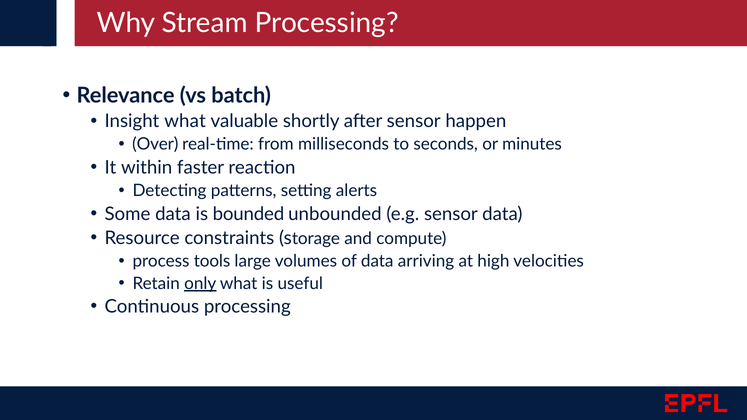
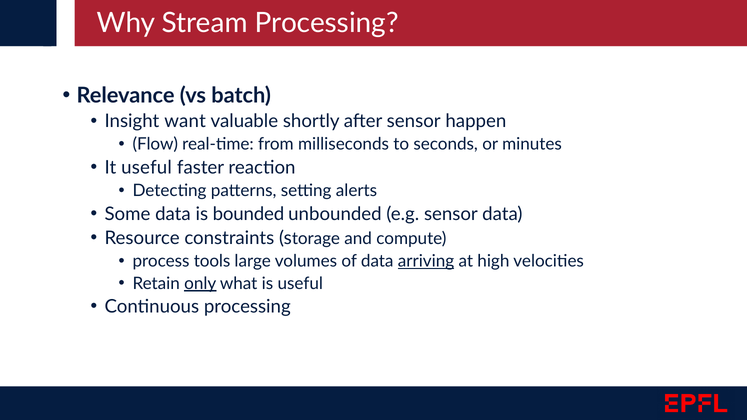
Insight what: what -> want
Over: Over -> Flow
It within: within -> useful
arriving underline: none -> present
